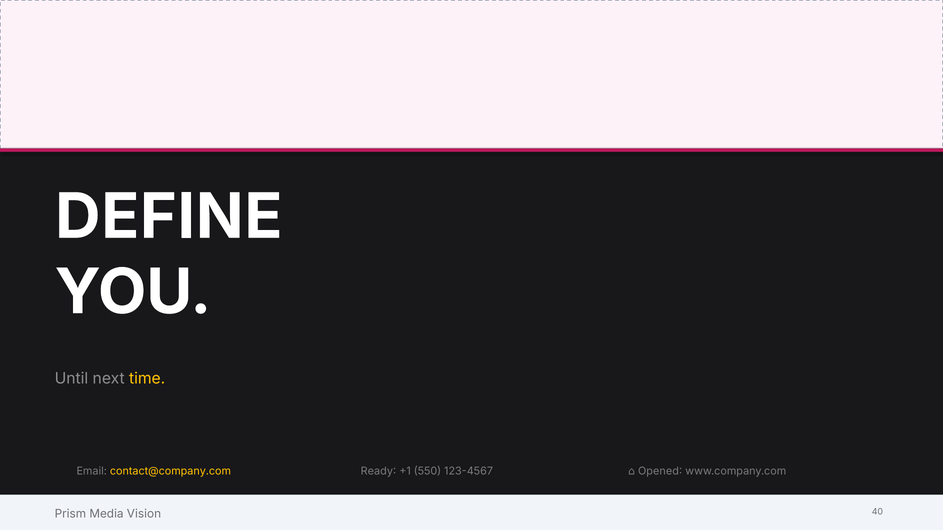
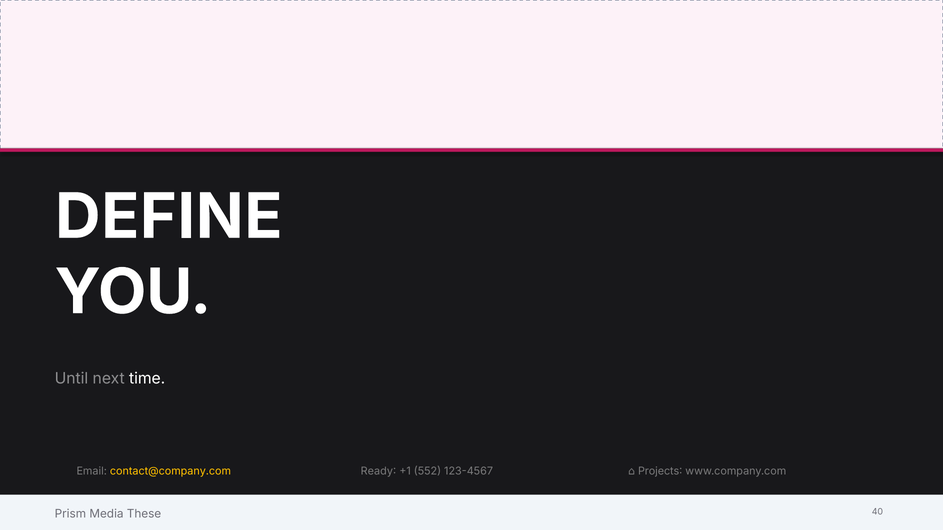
time colour: yellow -> white
550: 550 -> 552
Opened: Opened -> Projects
Vision: Vision -> These
